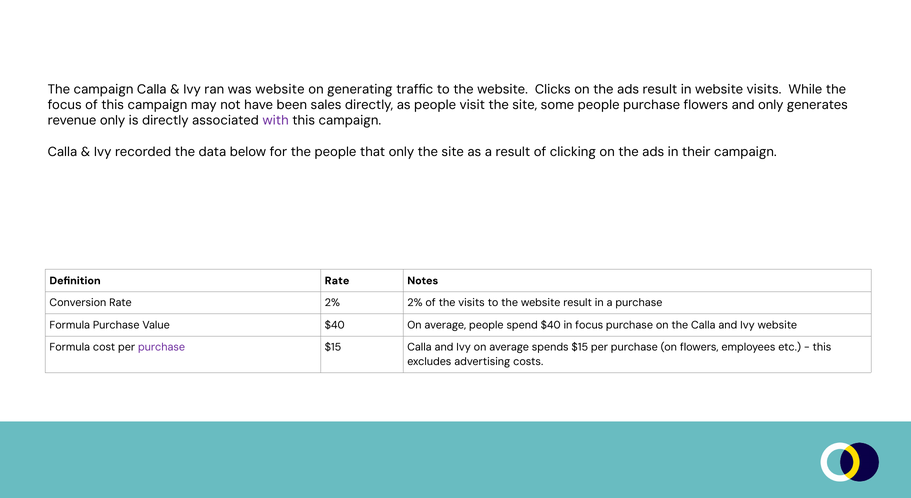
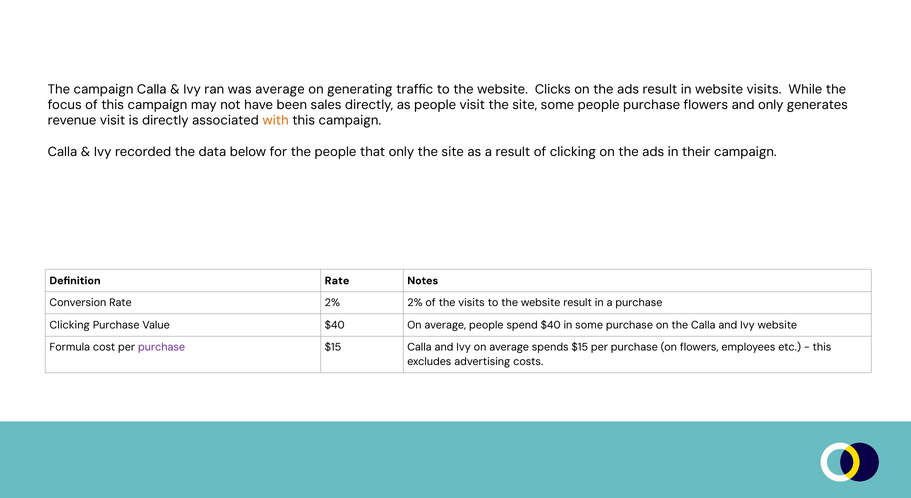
was website: website -> average
revenue only: only -> visit
with colour: purple -> orange
Formula at (70, 325): Formula -> Clicking
in focus: focus -> some
